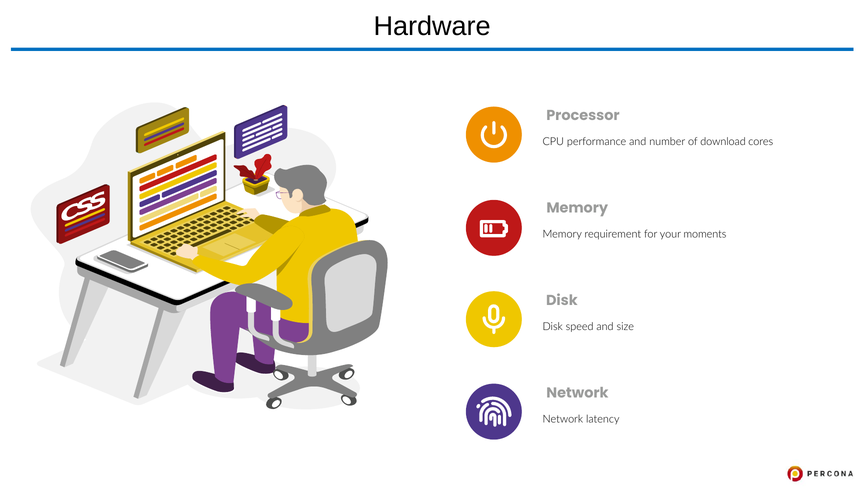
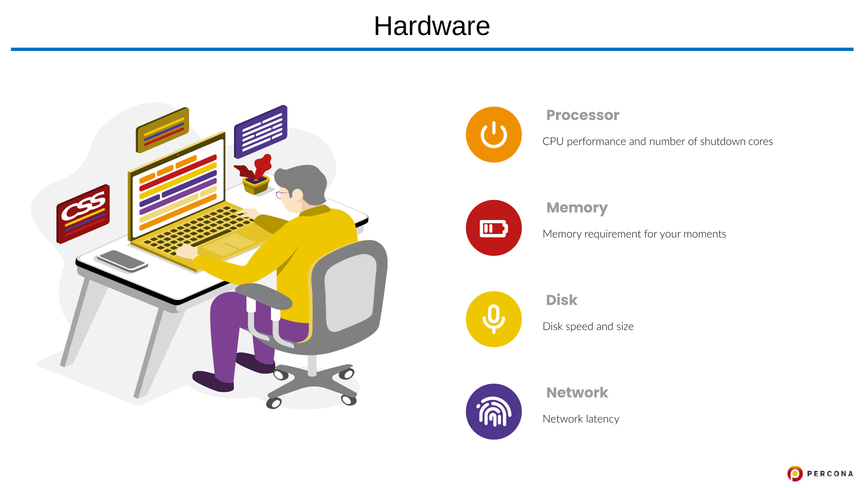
download: download -> shutdown
